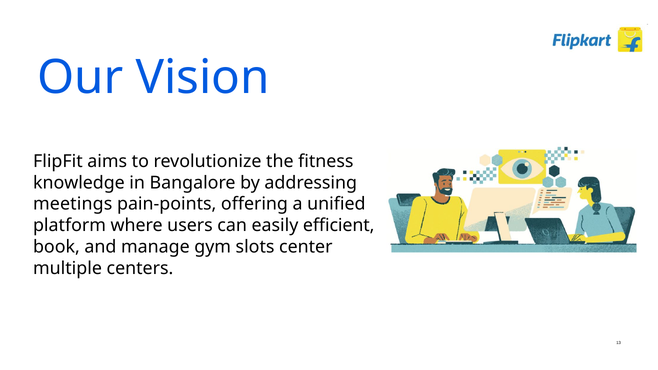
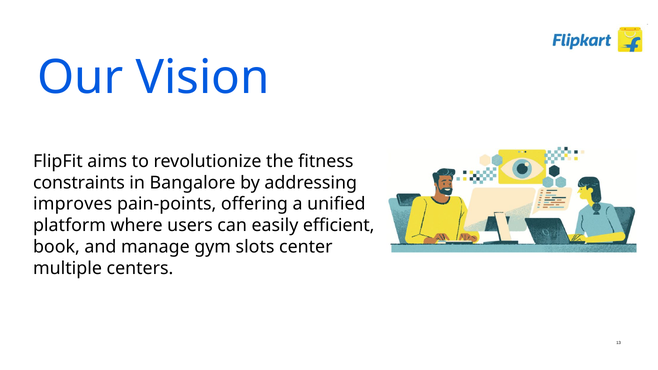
knowledge: knowledge -> constraints
meetings: meetings -> improves
